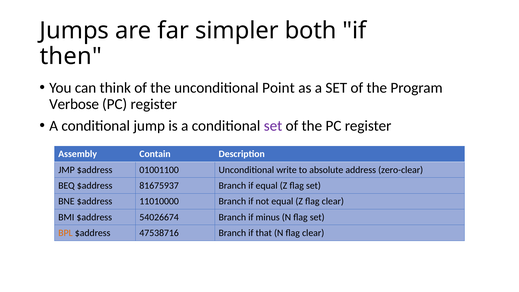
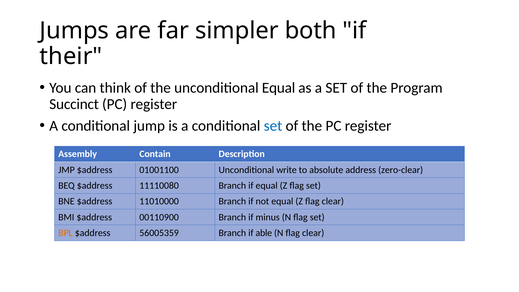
then: then -> their
unconditional Point: Point -> Equal
Verbose: Verbose -> Succinct
set at (273, 126) colour: purple -> blue
81675937: 81675937 -> 11110080
54026674: 54026674 -> 00110900
47538716: 47538716 -> 56005359
that: that -> able
